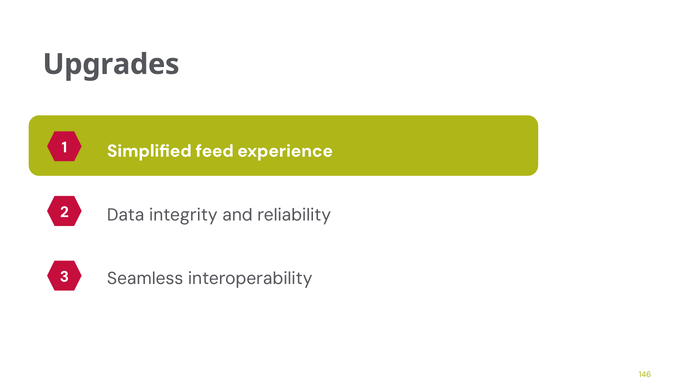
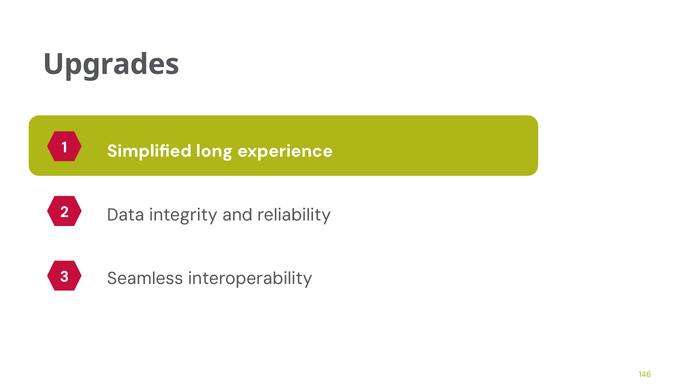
feed: feed -> long
